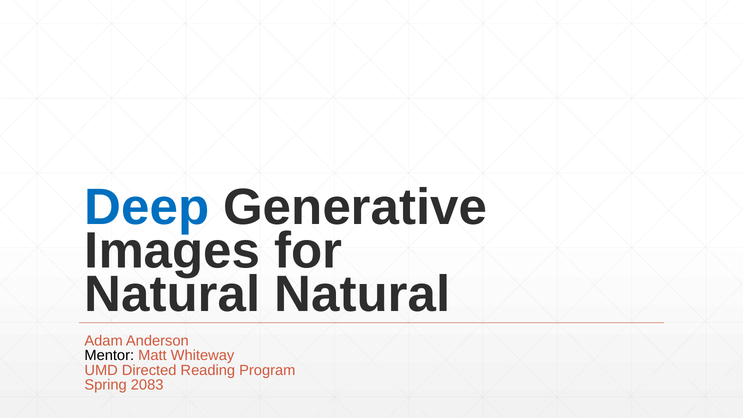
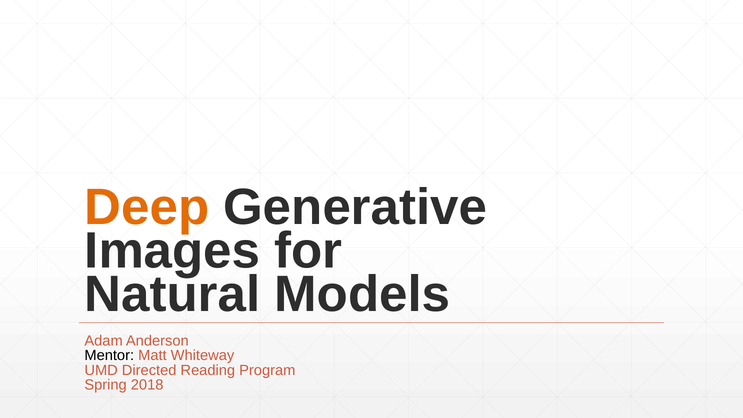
Deep colour: blue -> orange
Natural Natural: Natural -> Models
2083: 2083 -> 2018
